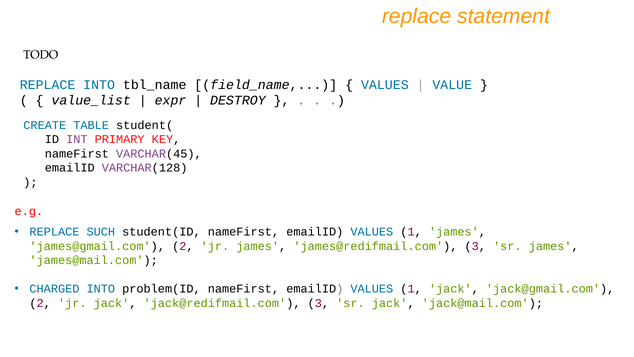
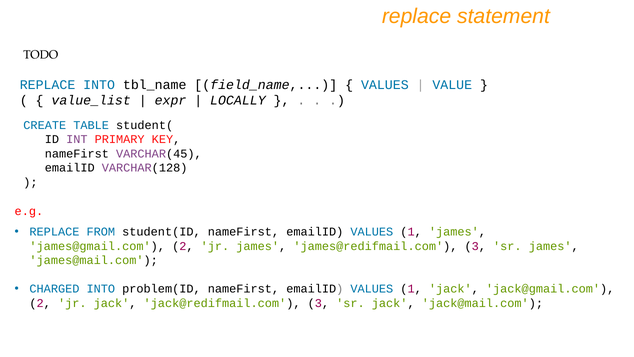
DESTROY: DESTROY -> LOCALLY
SUCH: SUCH -> FROM
